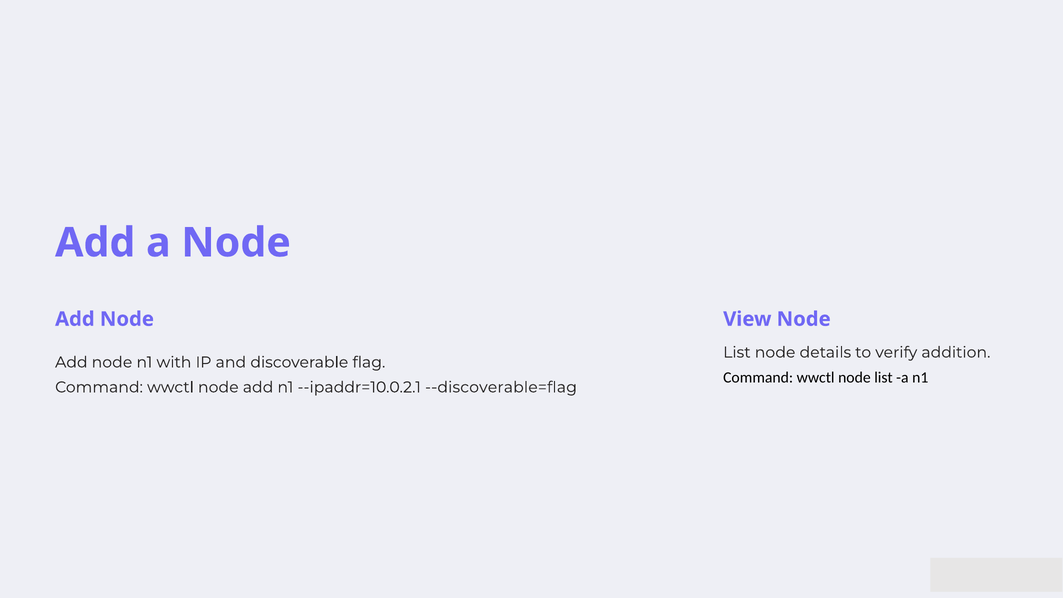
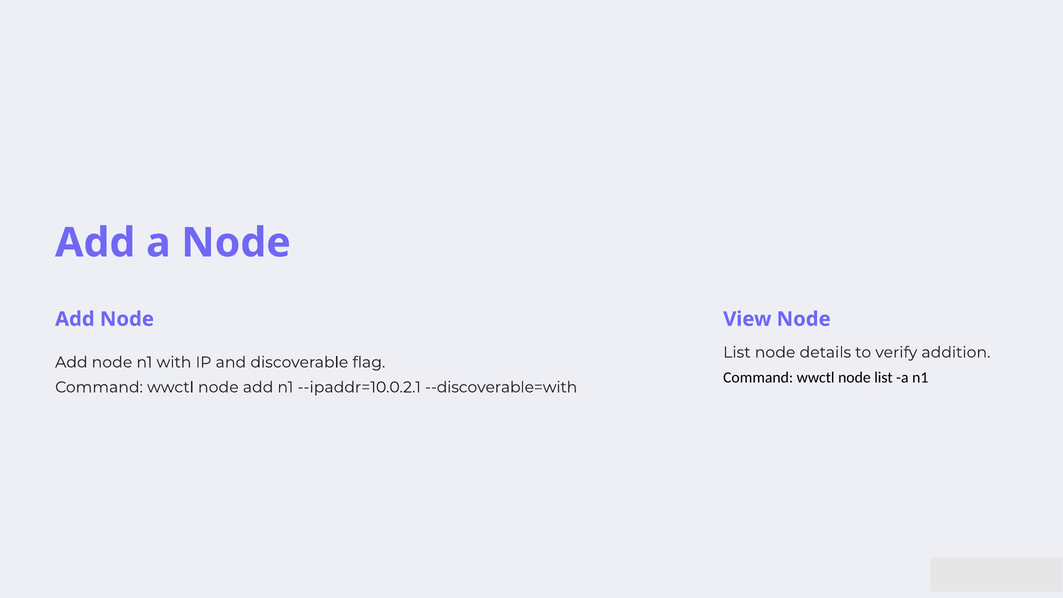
--discoverable=flag: --discoverable=flag -> --discoverable=with
